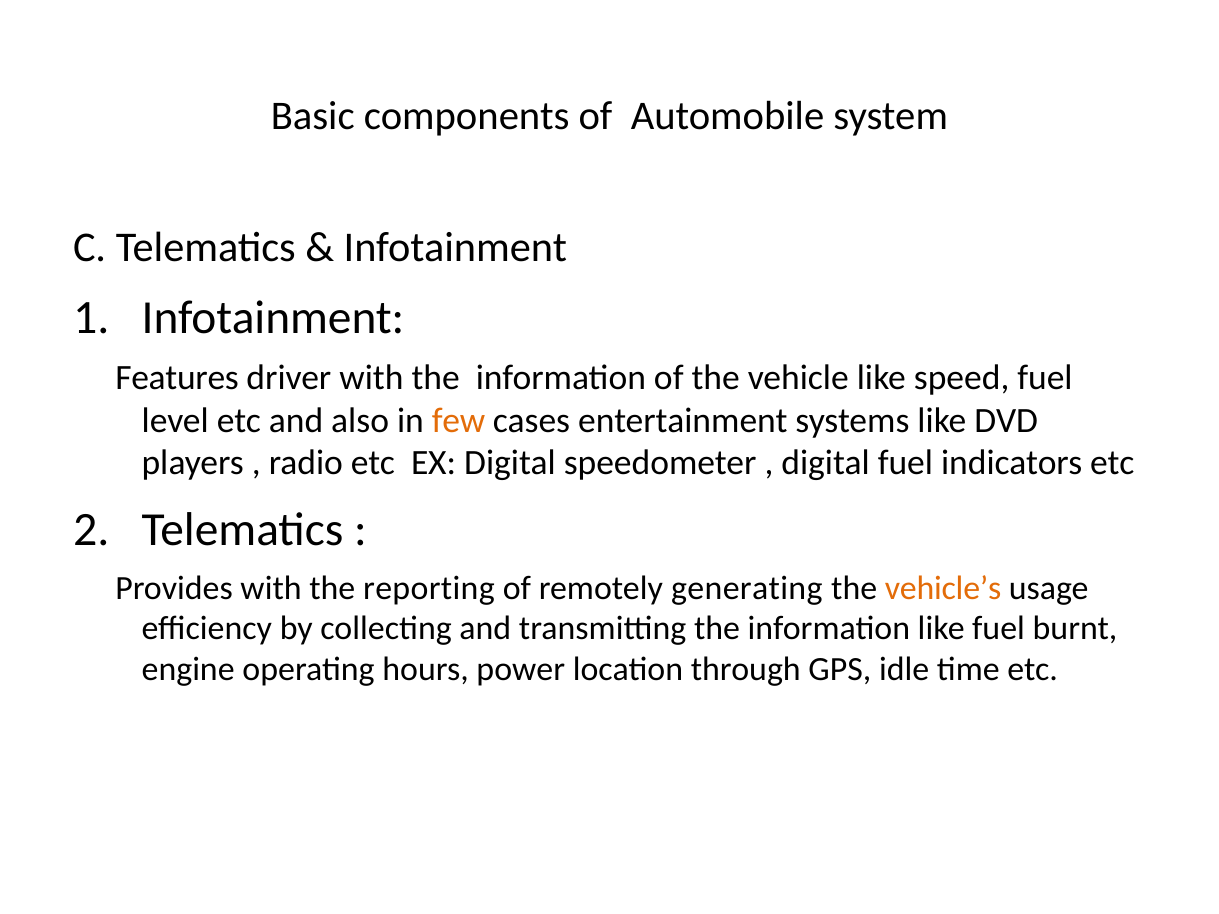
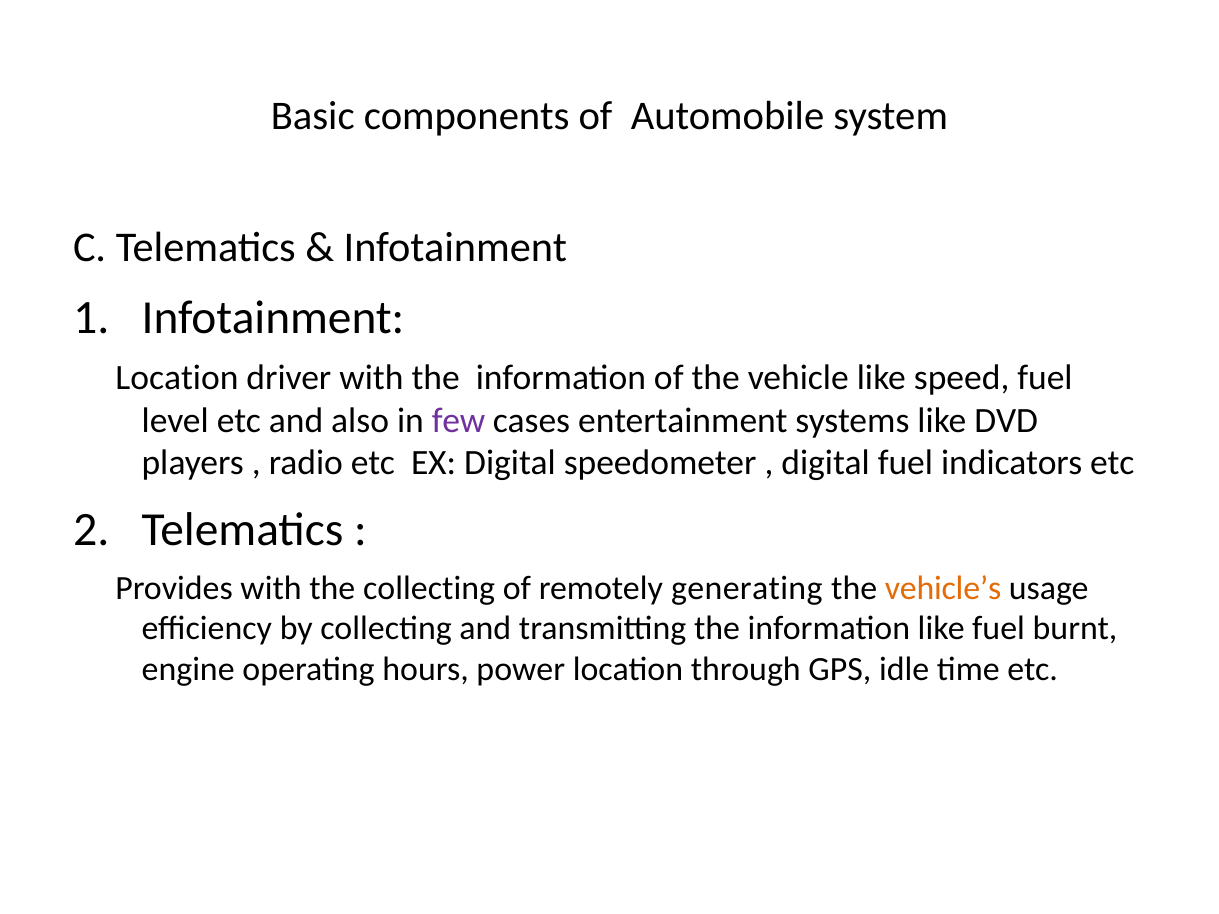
Features at (177, 378): Features -> Location
few colour: orange -> purple
the reporting: reporting -> collecting
